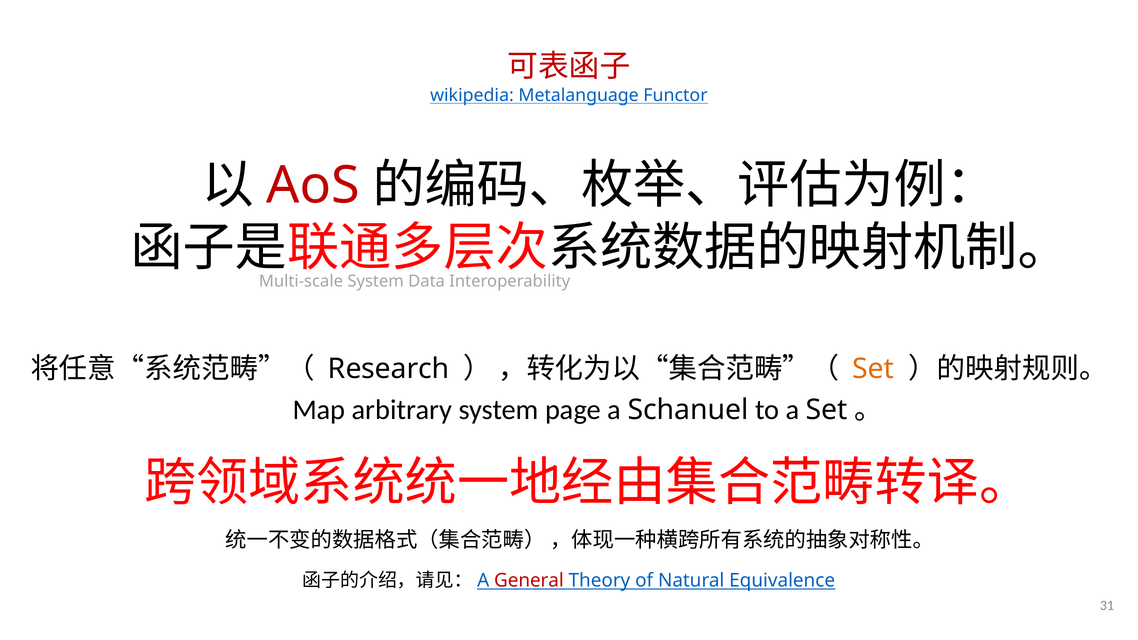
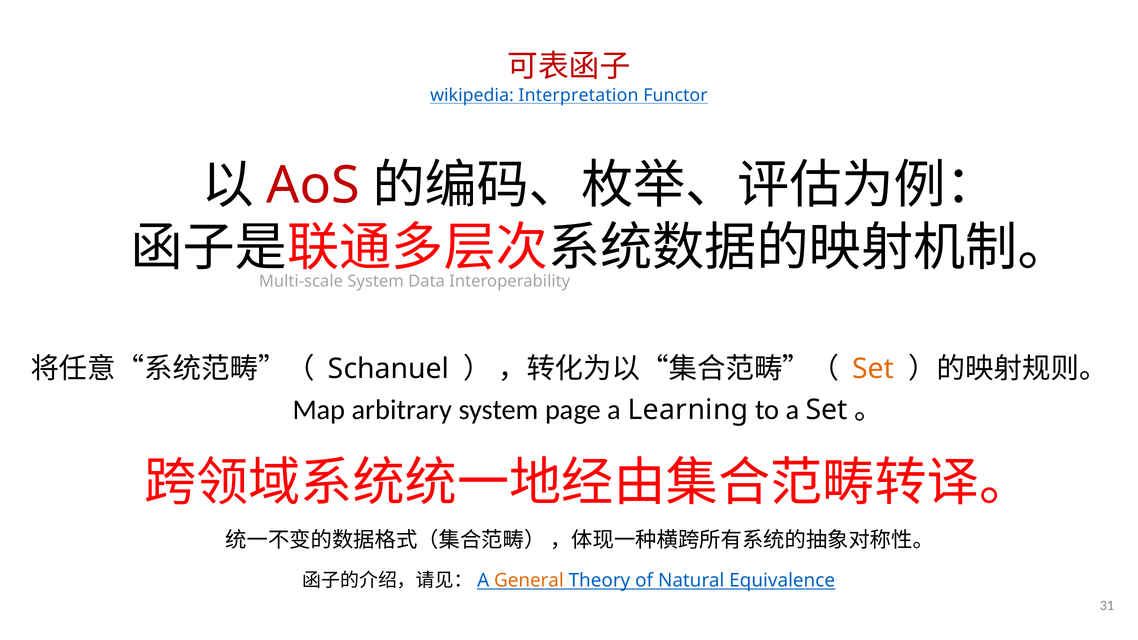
Metalanguage: Metalanguage -> Interpretation
Research: Research -> Schanuel
Schanuel: Schanuel -> Learning
General colour: red -> orange
